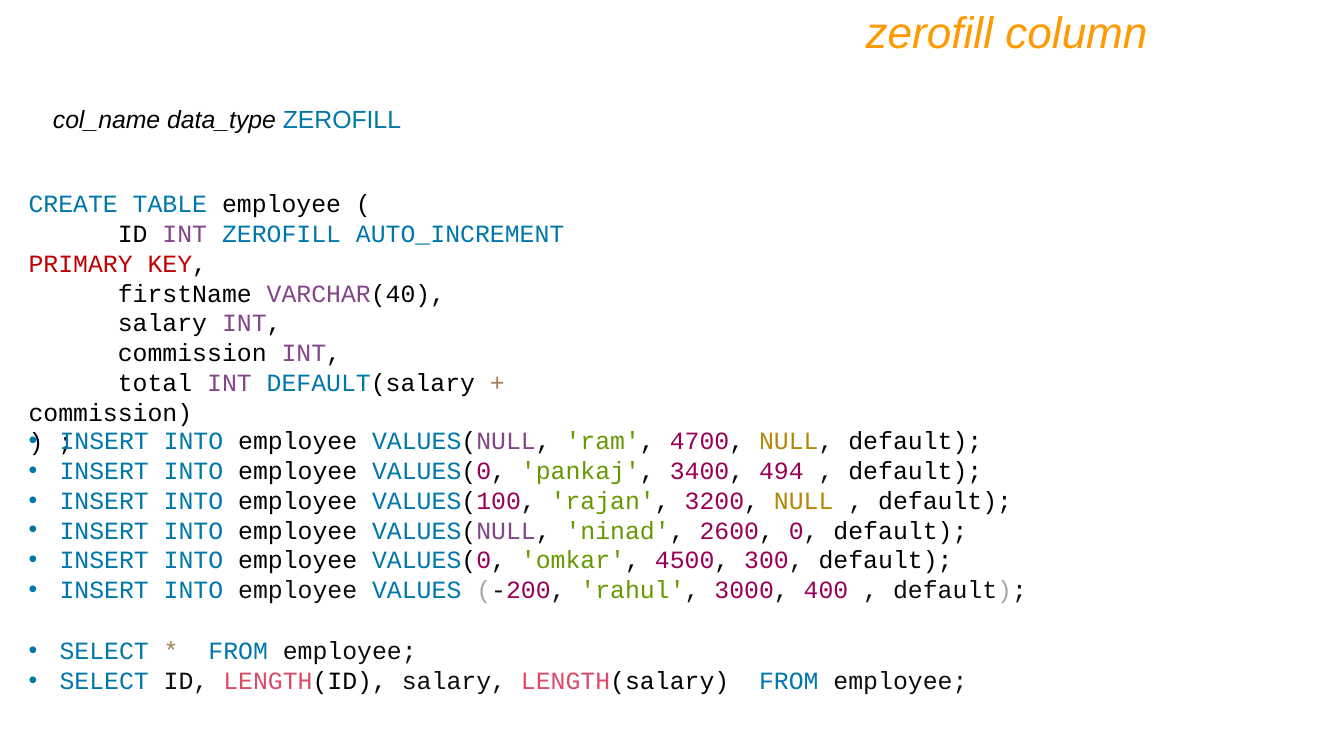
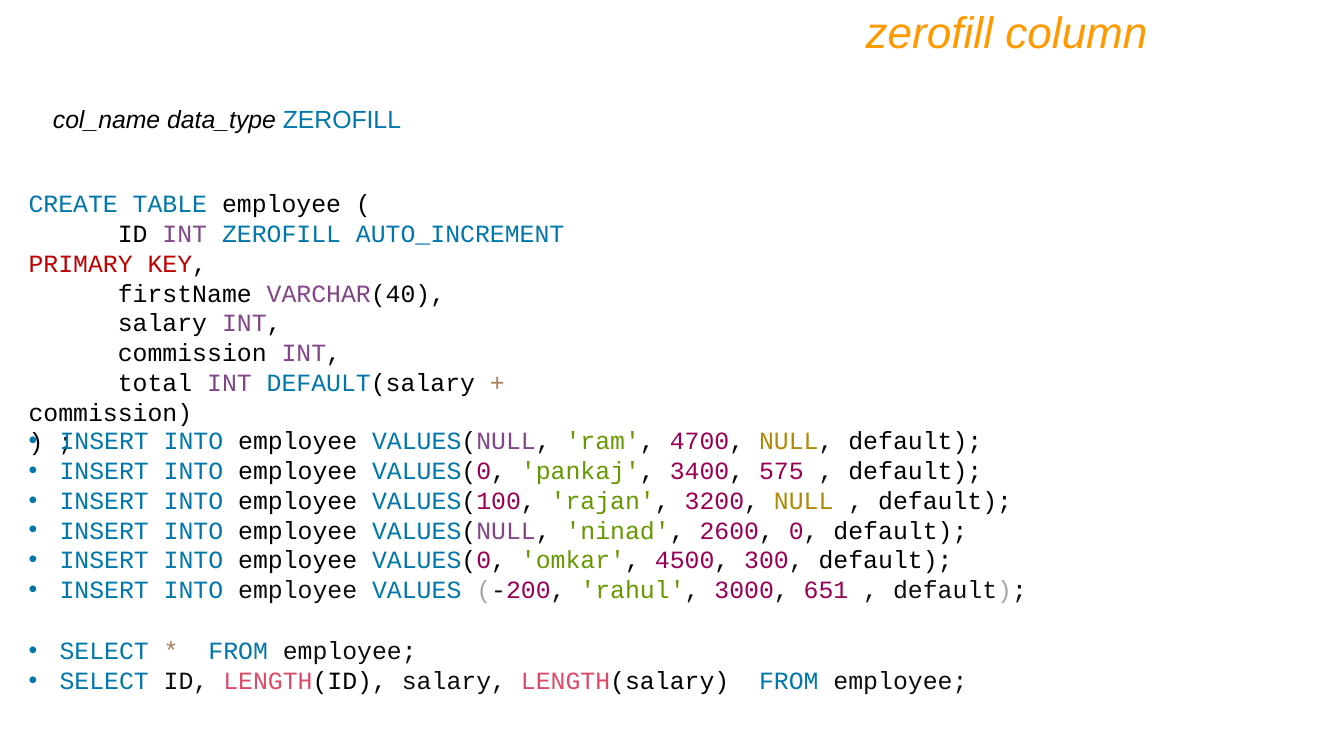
494: 494 -> 575
400: 400 -> 651
